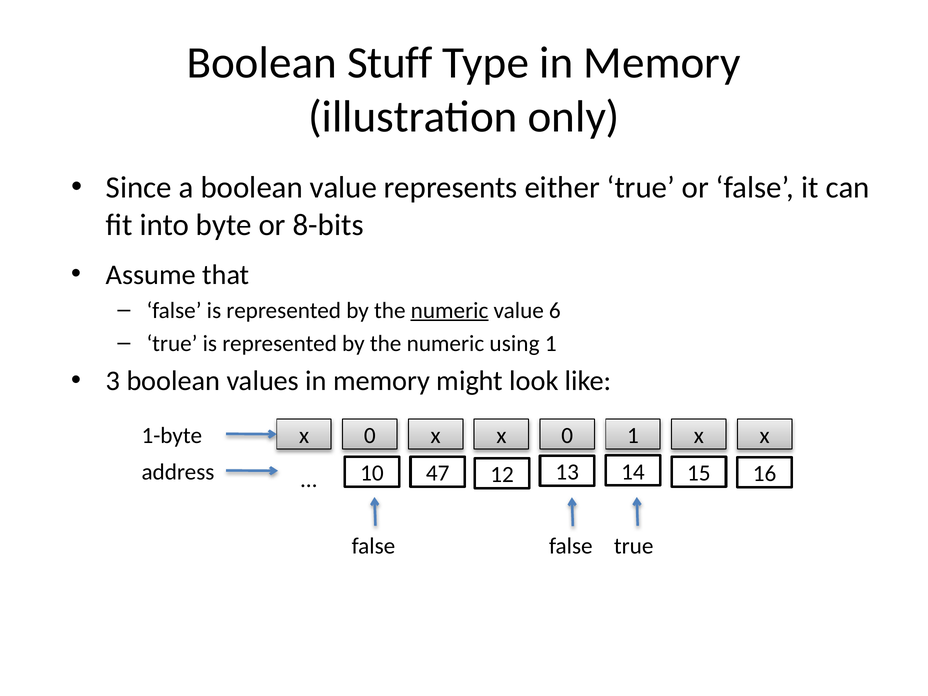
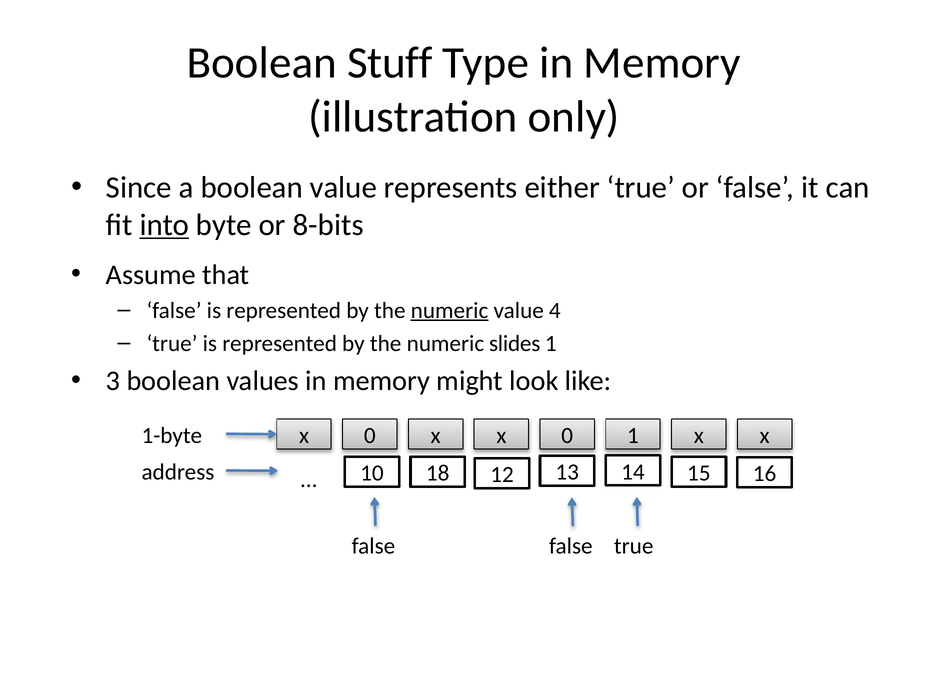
into underline: none -> present
6: 6 -> 4
using: using -> slides
47: 47 -> 18
